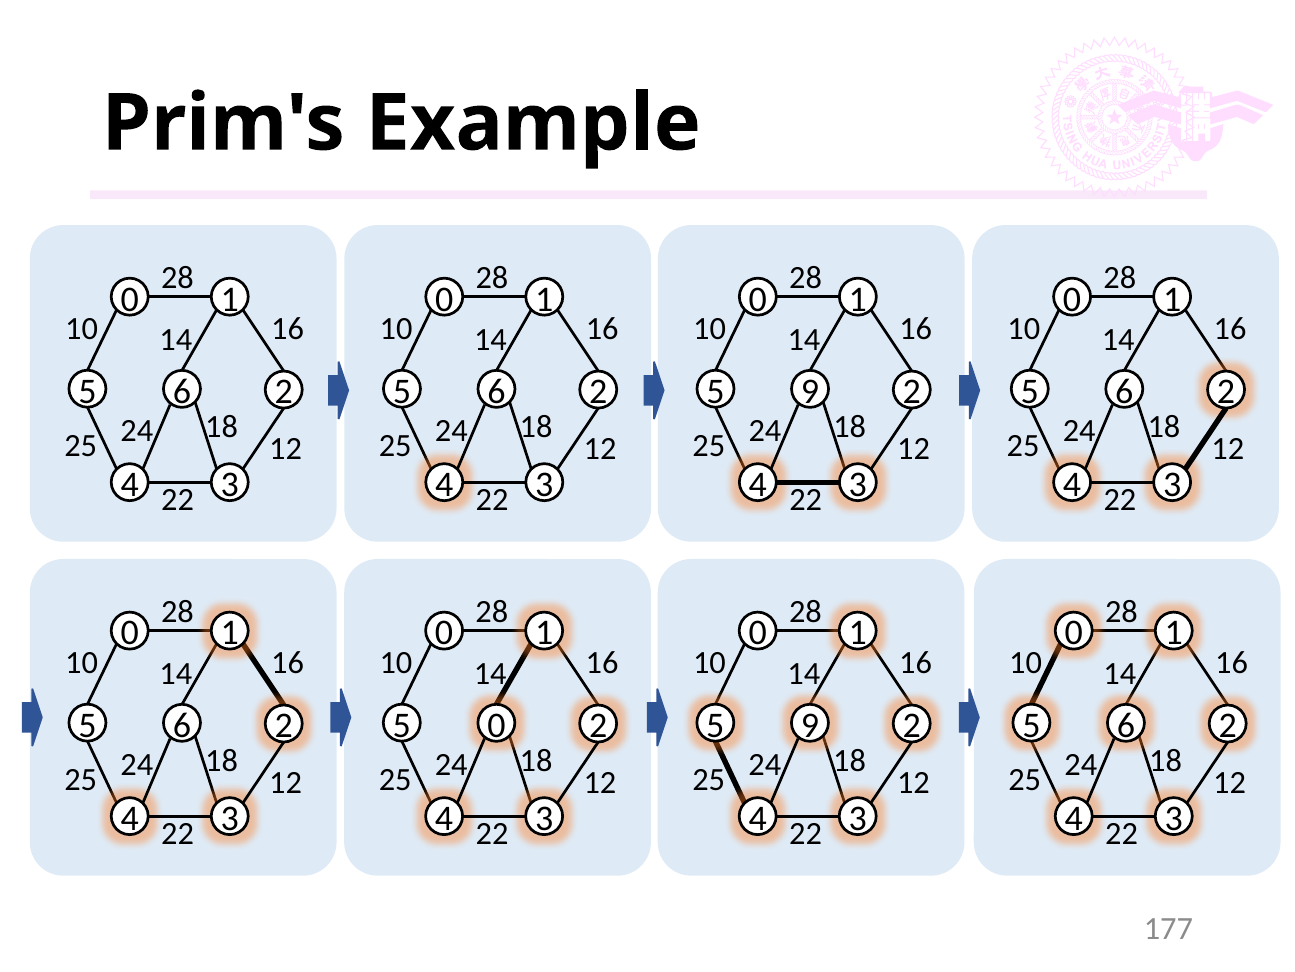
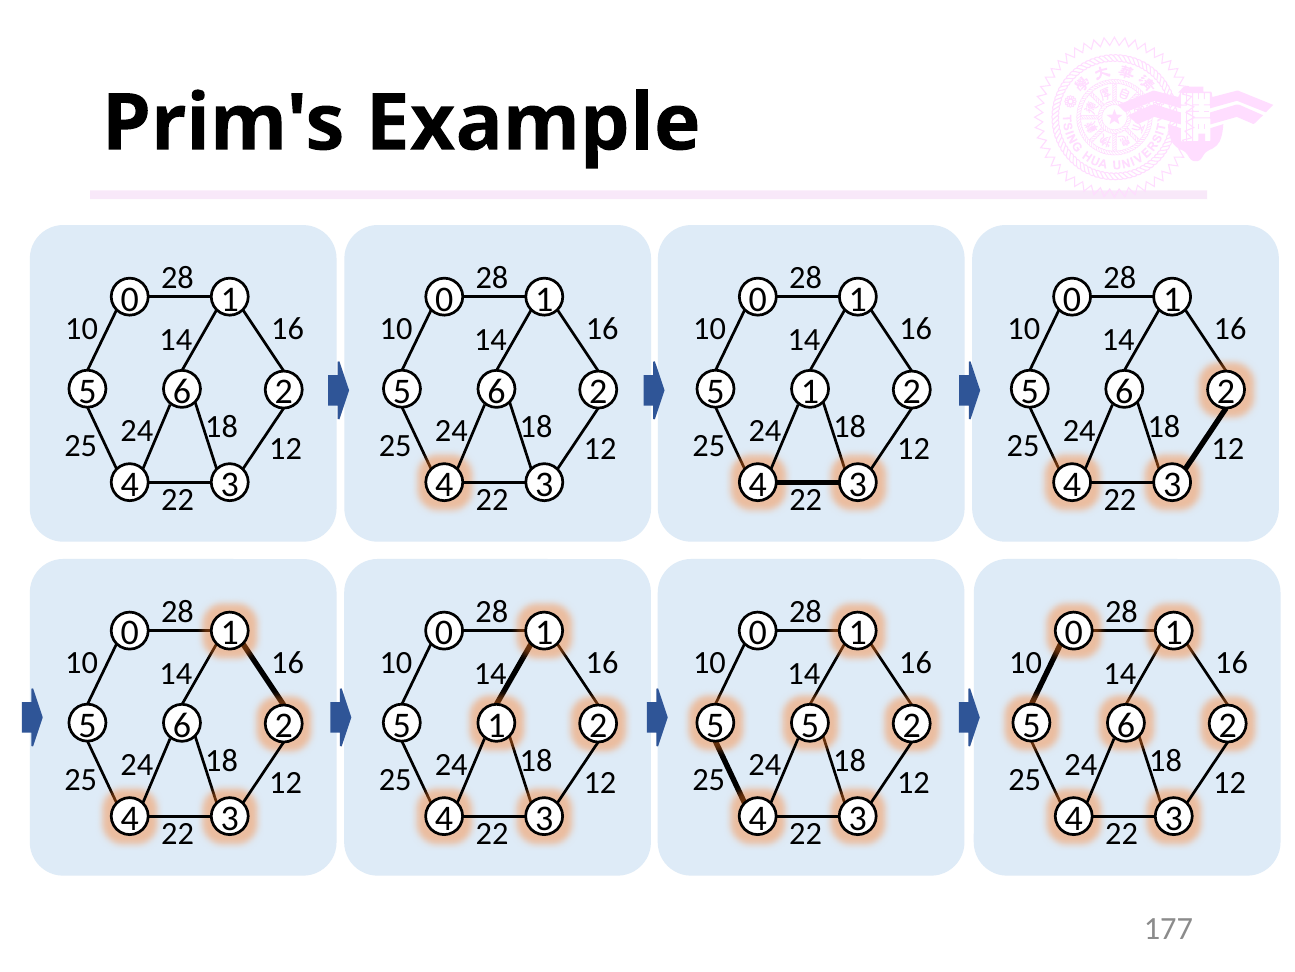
9 at (810, 391): 9 -> 1
0 at (496, 725): 0 -> 1
9 at (810, 725): 9 -> 5
